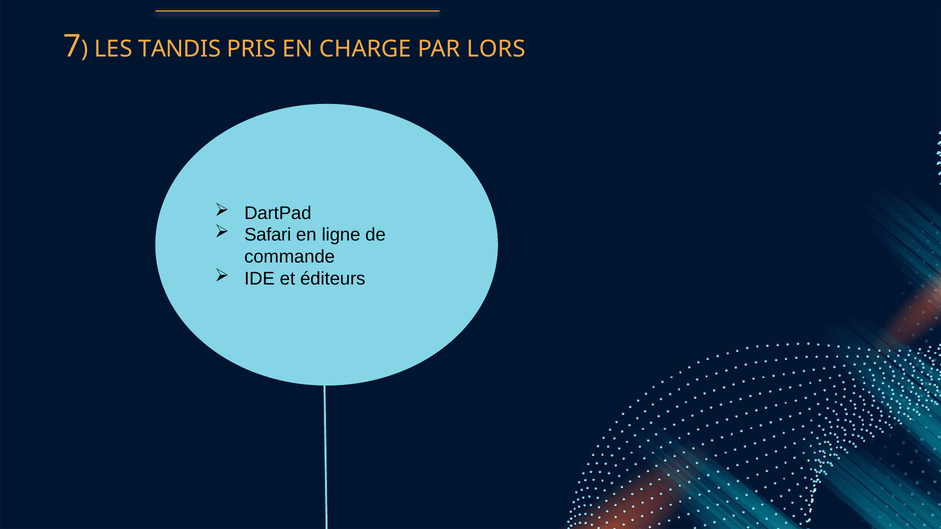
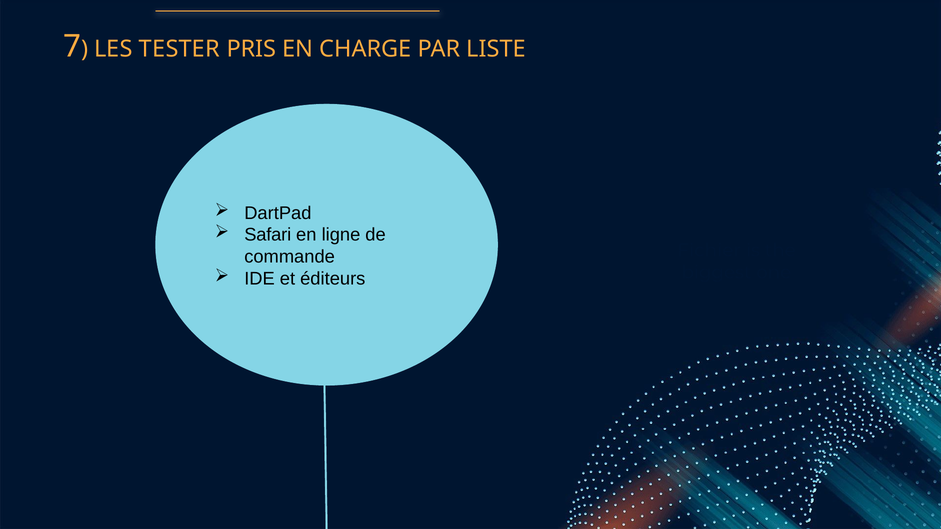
TANDIS: TANDIS -> TESTER
LORS: LORS -> LISTE
